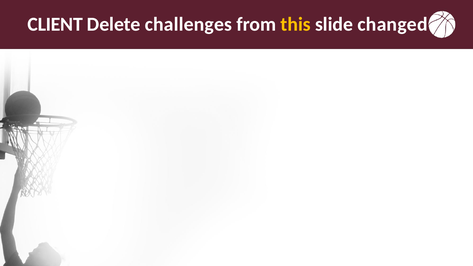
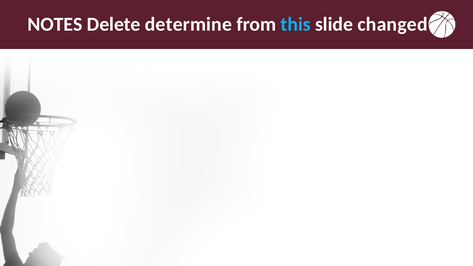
CLIENT: CLIENT -> NOTES
challenges: challenges -> determine
this colour: yellow -> light blue
